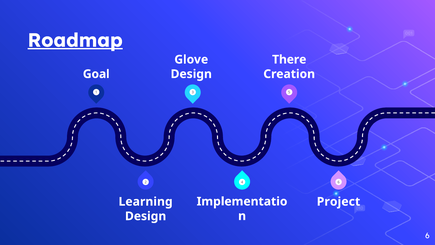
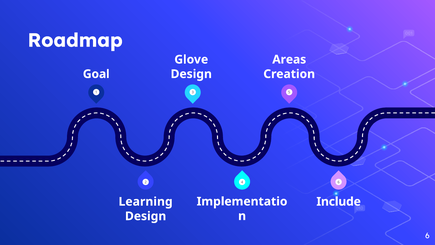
Roadmap underline: present -> none
There: There -> Areas
Project: Project -> Include
